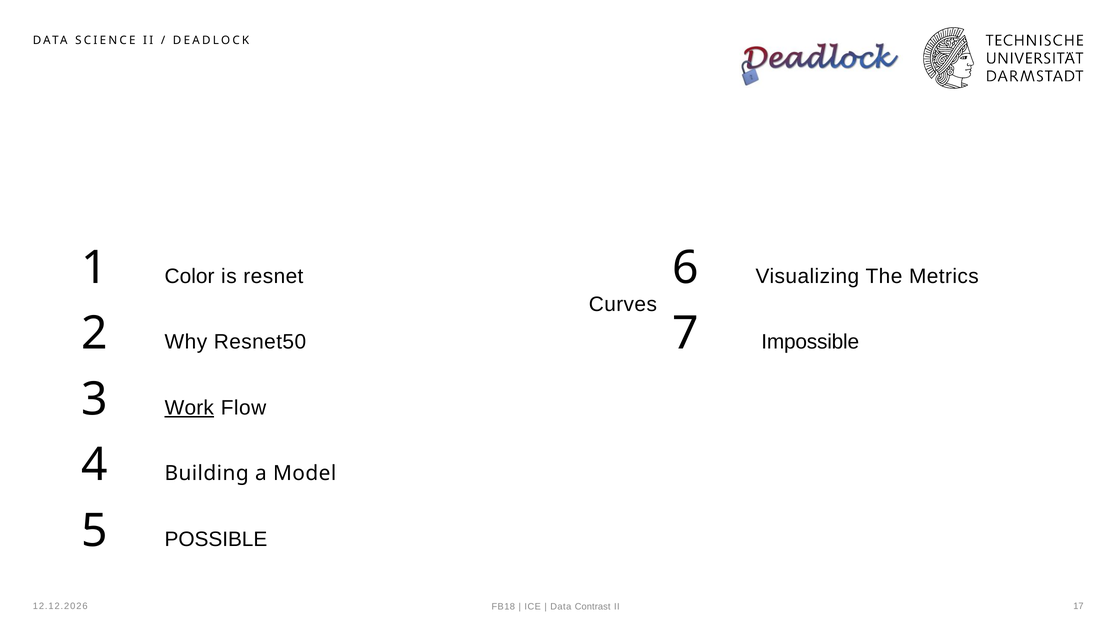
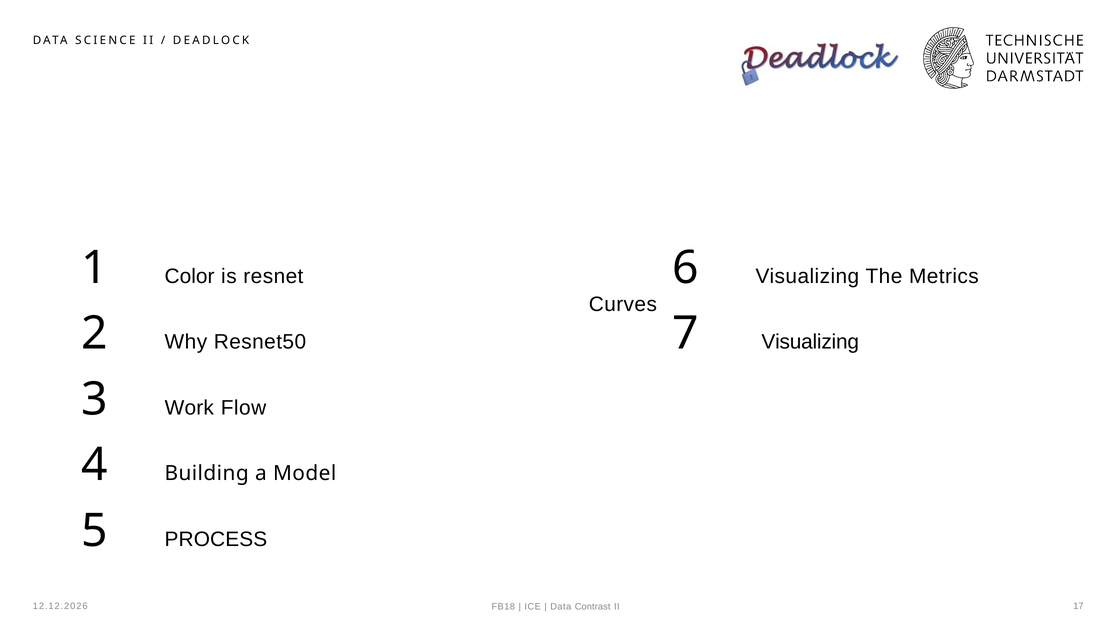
7 Impossible: Impossible -> Visualizing
Work underline: present -> none
POSSIBLE: POSSIBLE -> PROCESS
